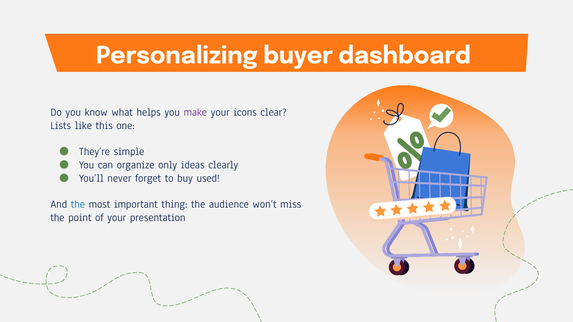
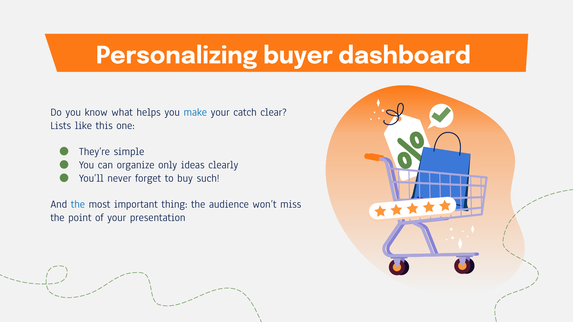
make colour: purple -> blue
icons: icons -> catch
used: used -> such
